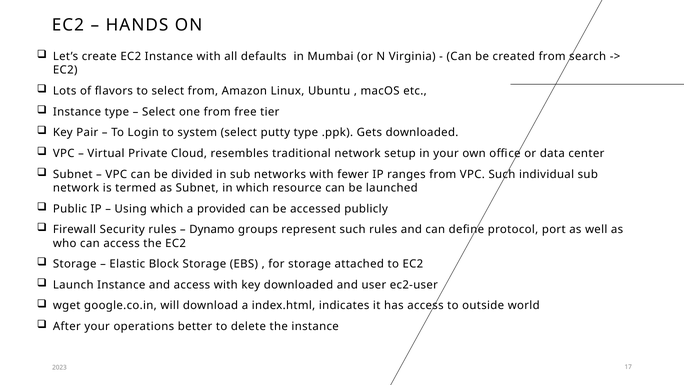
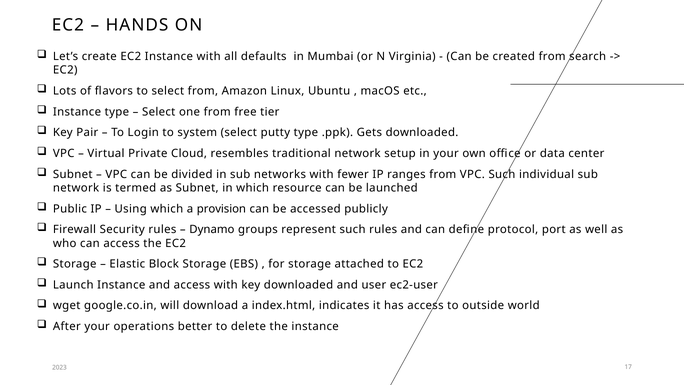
provided: provided -> provision
